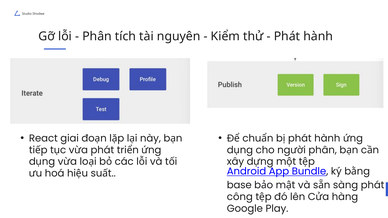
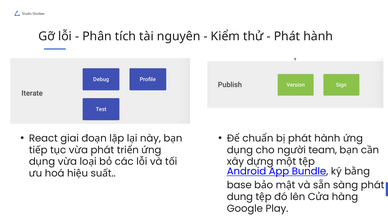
phân at (323, 150): phân -> team
công: công -> dung
